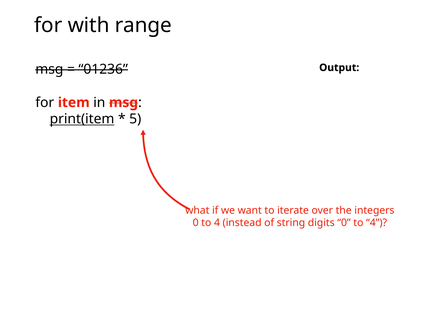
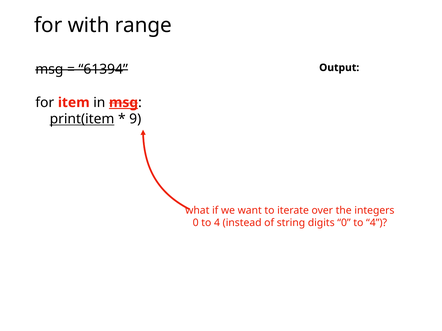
01236: 01236 -> 61394
msg at (124, 103) underline: none -> present
5: 5 -> 9
